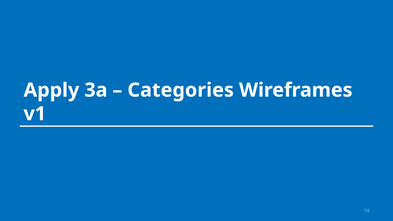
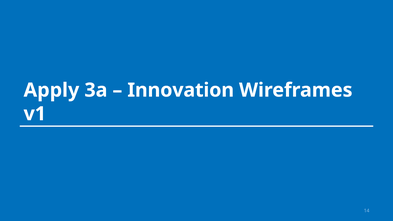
Categories: Categories -> Innovation
